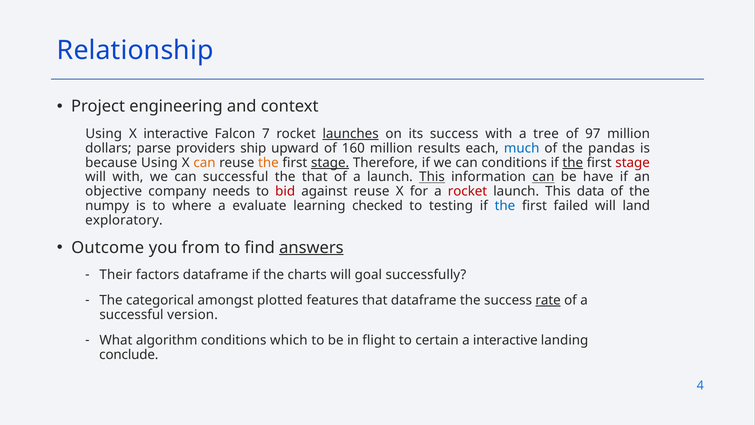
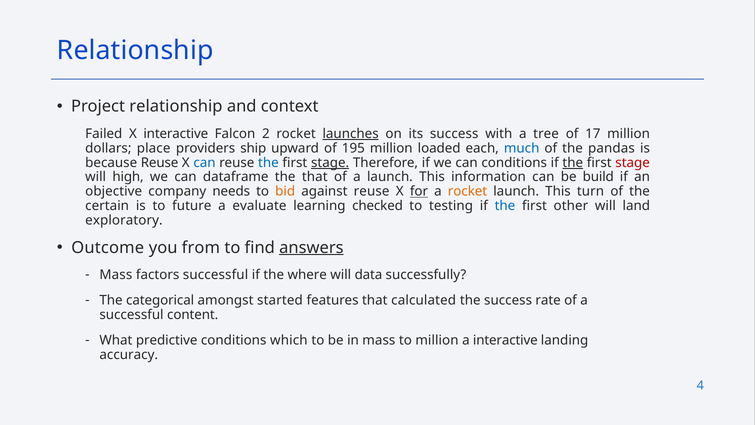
Project engineering: engineering -> relationship
Using at (104, 134): Using -> Failed
7: 7 -> 2
97: 97 -> 17
parse: parse -> place
160: 160 -> 195
results: results -> loaded
because Using: Using -> Reuse
can at (204, 162) colour: orange -> blue
the at (268, 162) colour: orange -> blue
will with: with -> high
can successful: successful -> dataframe
This at (432, 177) underline: present -> none
can at (543, 177) underline: present -> none
have: have -> build
bid colour: red -> orange
for underline: none -> present
rocket at (468, 191) colour: red -> orange
data: data -> turn
numpy: numpy -> certain
where: where -> future
failed: failed -> other
Their at (116, 275): Their -> Mass
factors dataframe: dataframe -> successful
charts: charts -> where
goal: goal -> data
plotted: plotted -> started
that dataframe: dataframe -> calculated
rate underline: present -> none
version: version -> content
algorithm: algorithm -> predictive
in flight: flight -> mass
to certain: certain -> million
conclude: conclude -> accuracy
